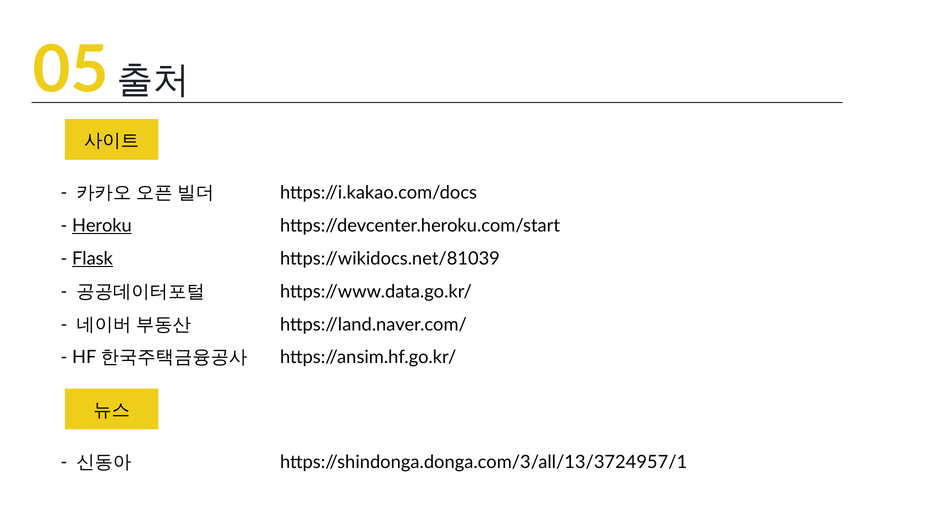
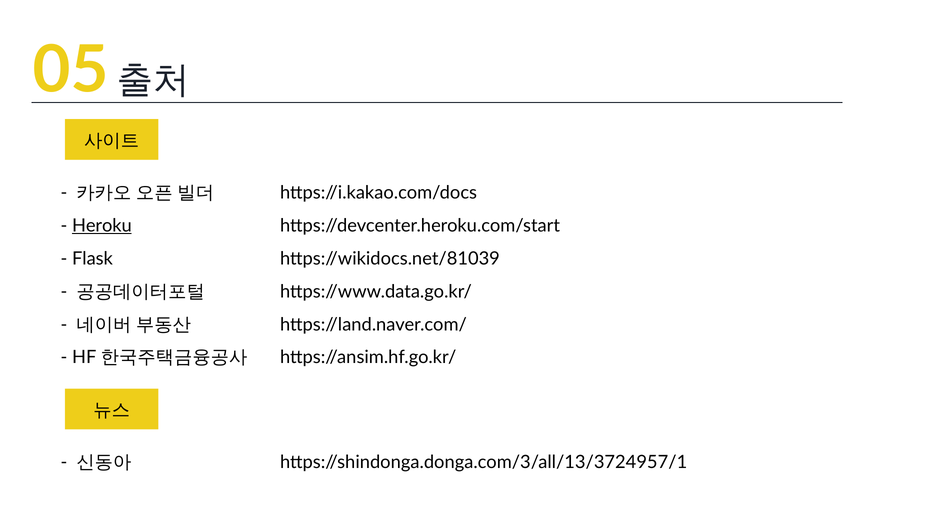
Flask underline: present -> none
